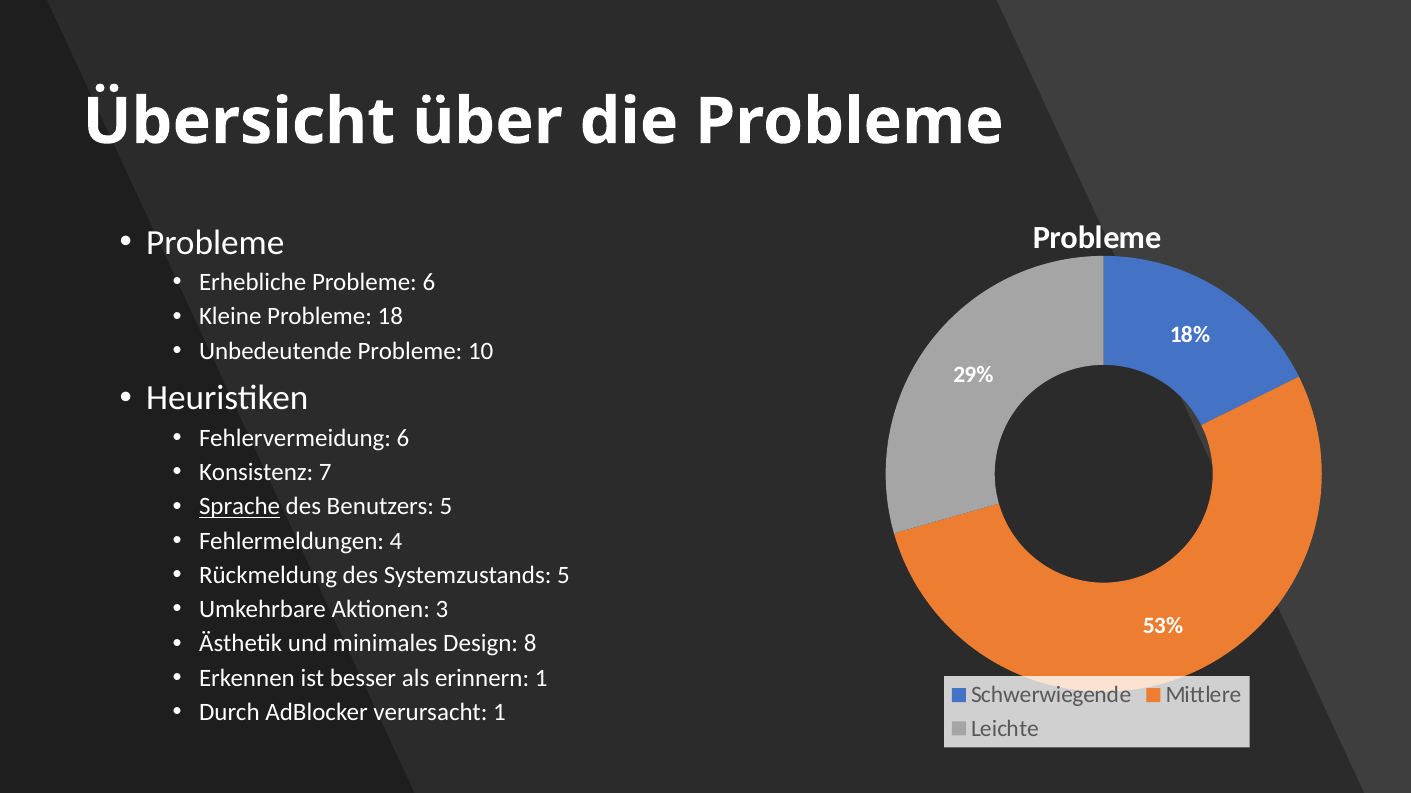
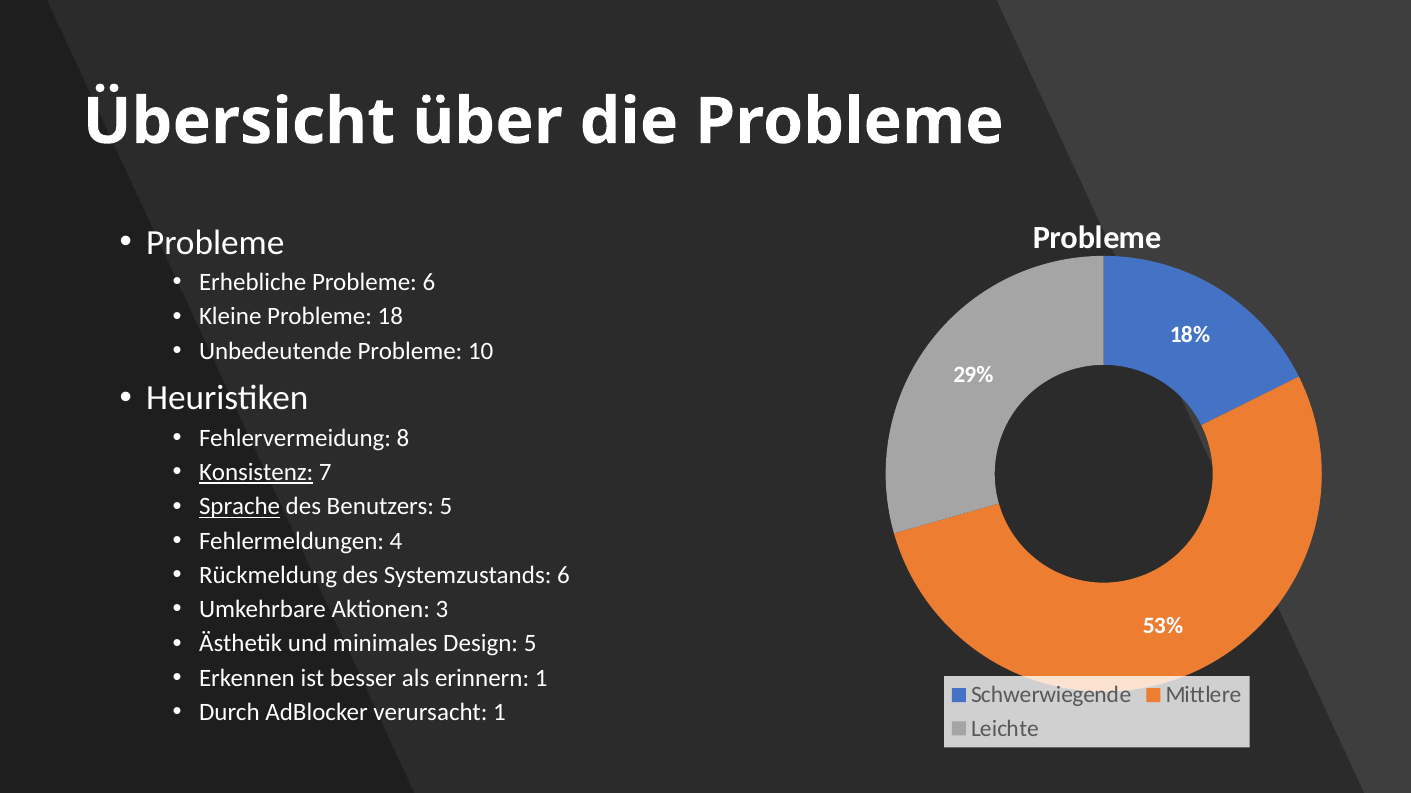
Fehlervermeidung 6: 6 -> 8
Konsistenz underline: none -> present
Systemzustands 5: 5 -> 6
Design 8: 8 -> 5
